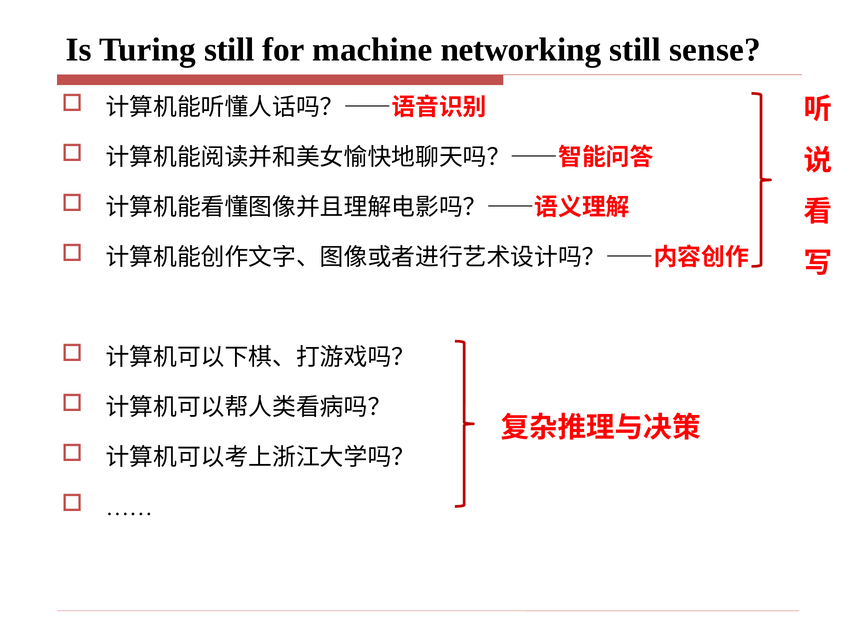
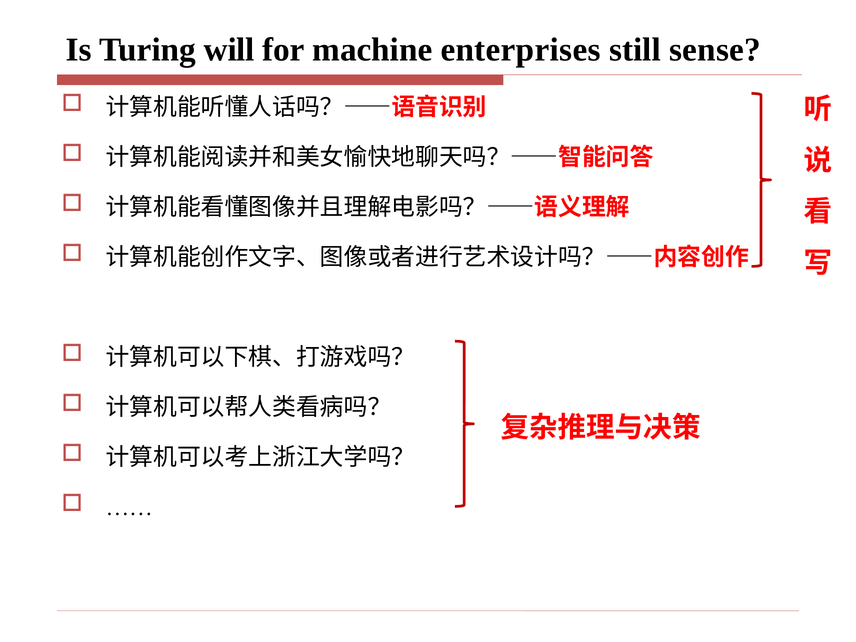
Turing still: still -> will
networking: networking -> enterprises
